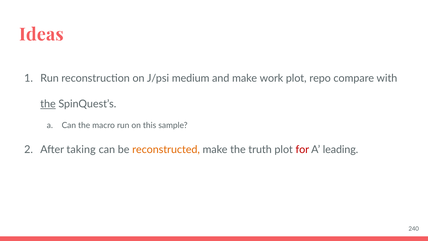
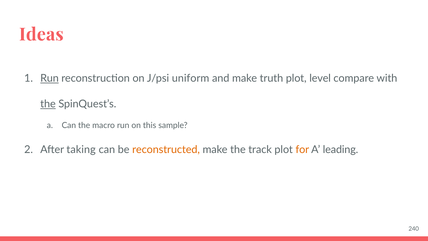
Run at (50, 78) underline: none -> present
medium: medium -> uniform
work: work -> truth
repo: repo -> level
truth: truth -> track
for colour: red -> orange
